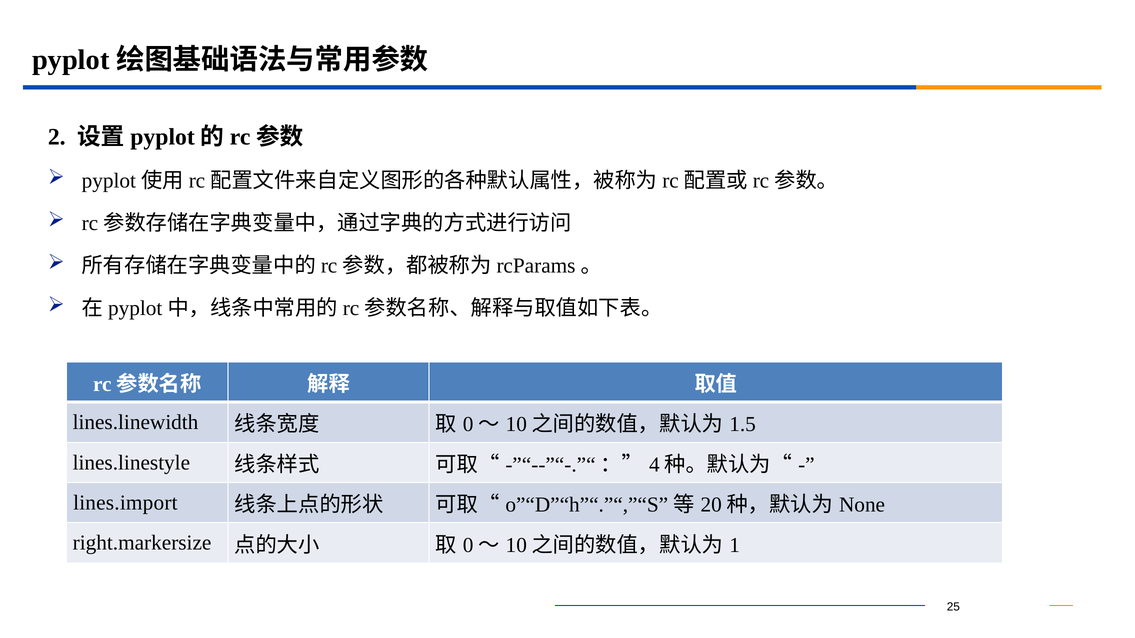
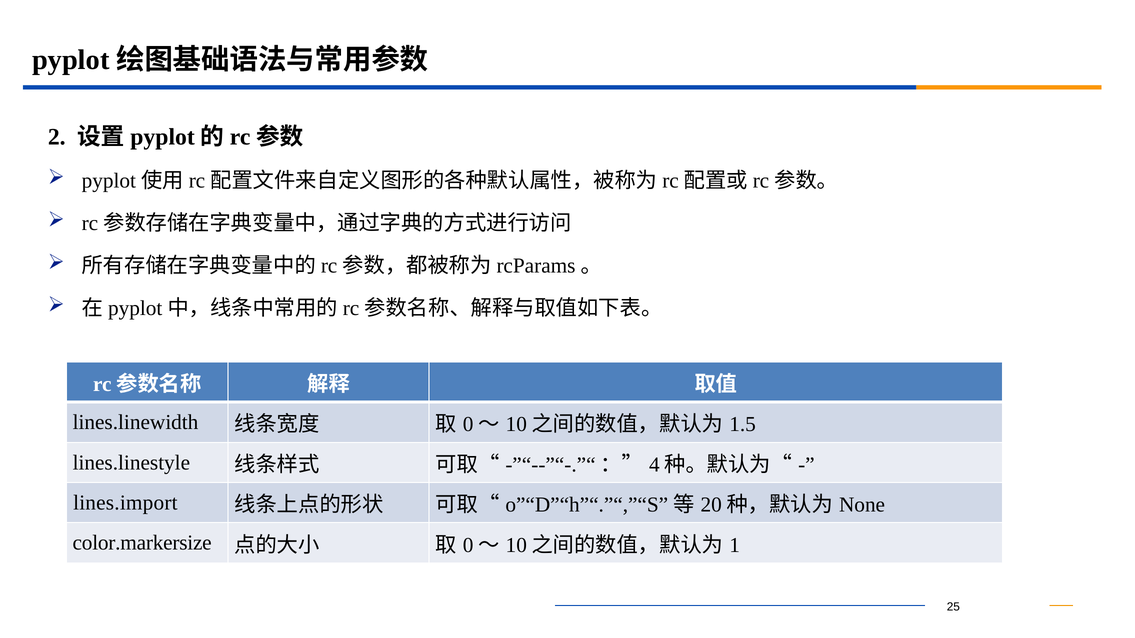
right.markersize: right.markersize -> color.markersize
